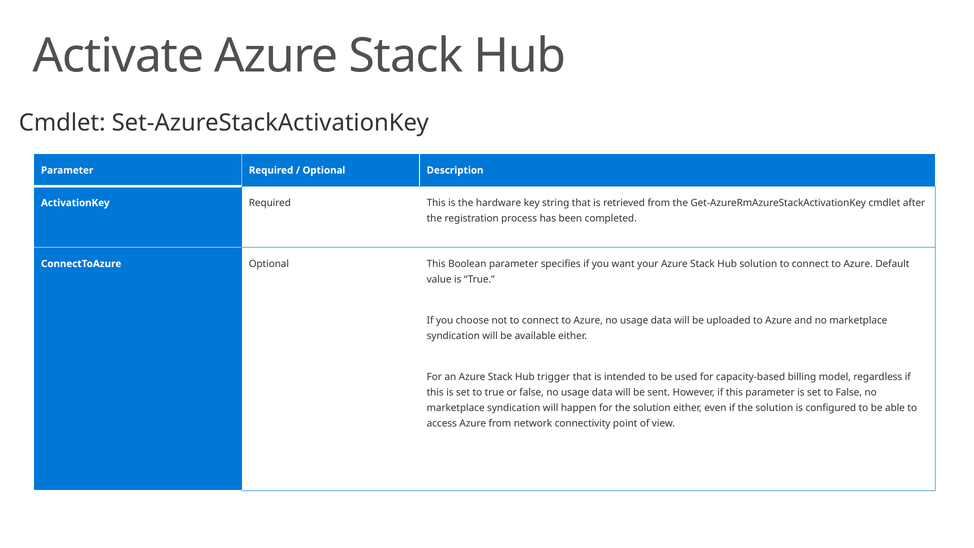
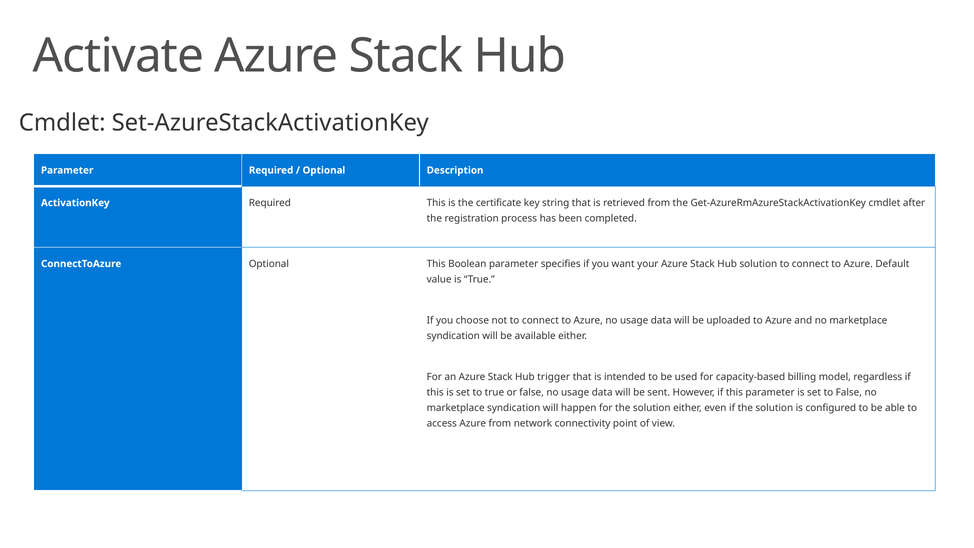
hardware: hardware -> certificate
